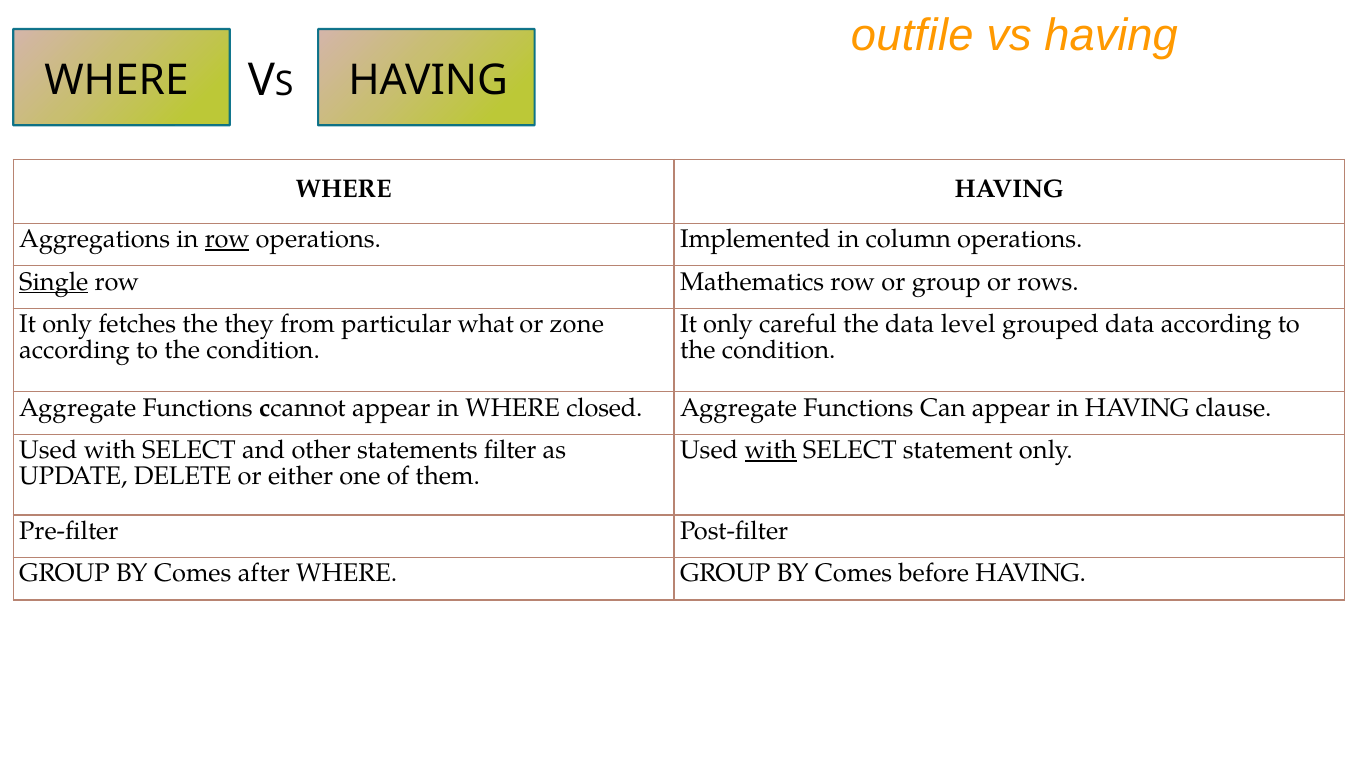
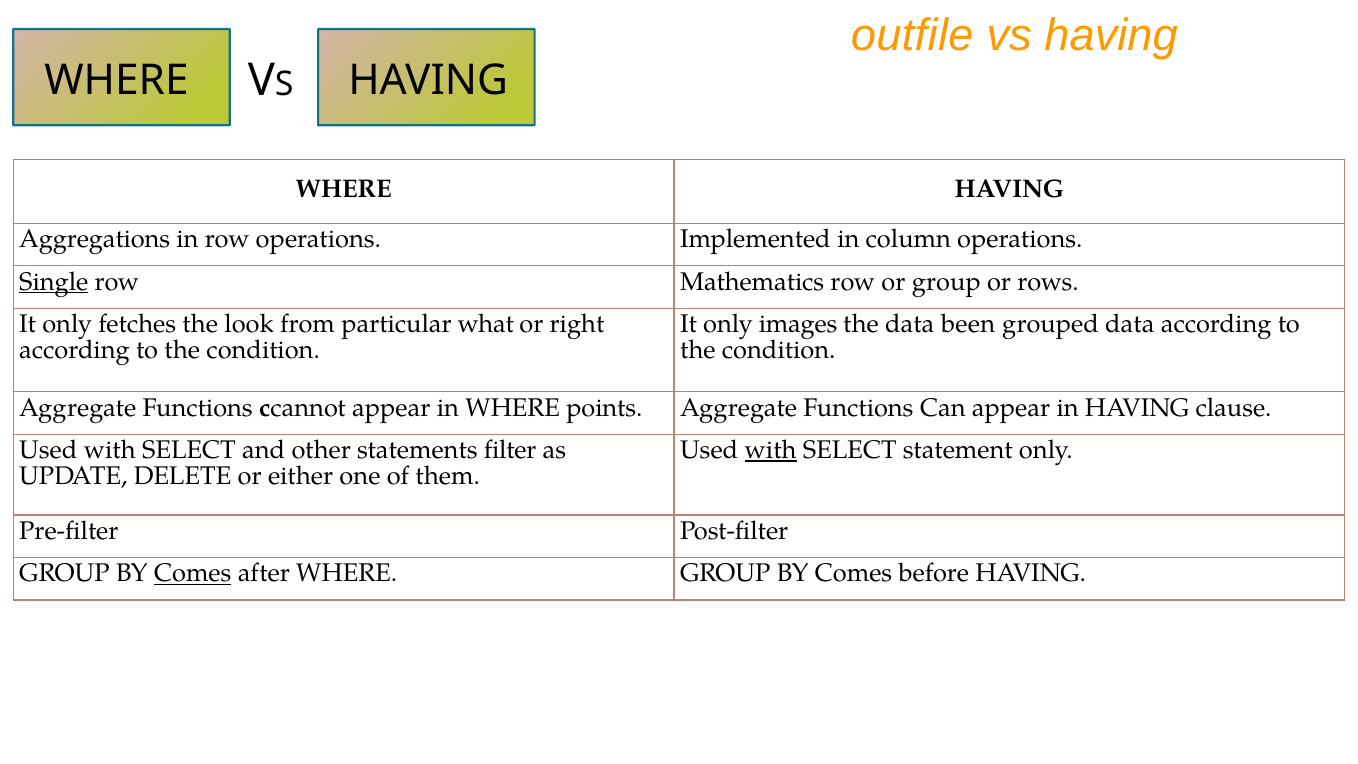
row at (227, 239) underline: present -> none
they: they -> look
zone: zone -> right
careful: careful -> images
level: level -> been
closed: closed -> points
Comes at (193, 573) underline: none -> present
